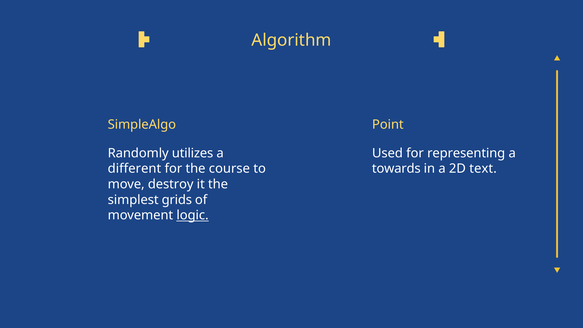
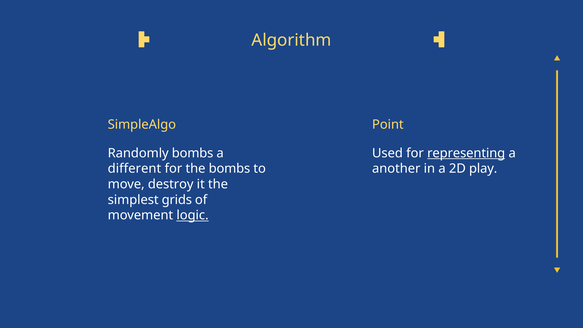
Randomly utilizes: utilizes -> bombs
representing underline: none -> present
the course: course -> bombs
towards: towards -> another
text: text -> play
